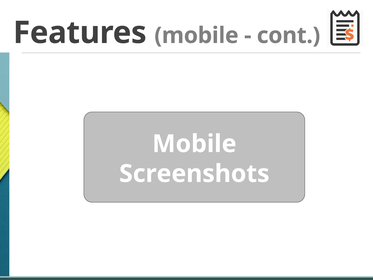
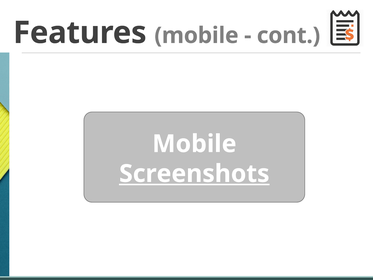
Screenshots underline: none -> present
